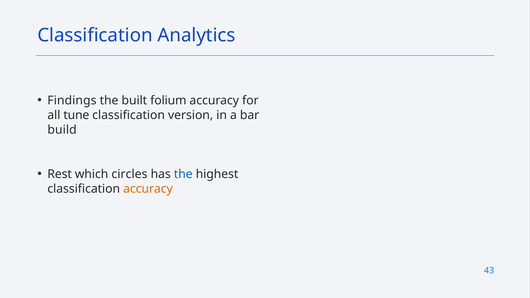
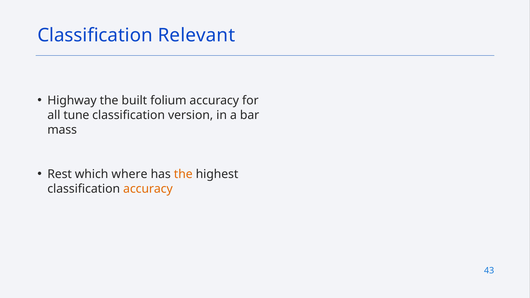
Analytics: Analytics -> Relevant
Findings: Findings -> Highway
build: build -> mass
circles: circles -> where
the at (183, 174) colour: blue -> orange
